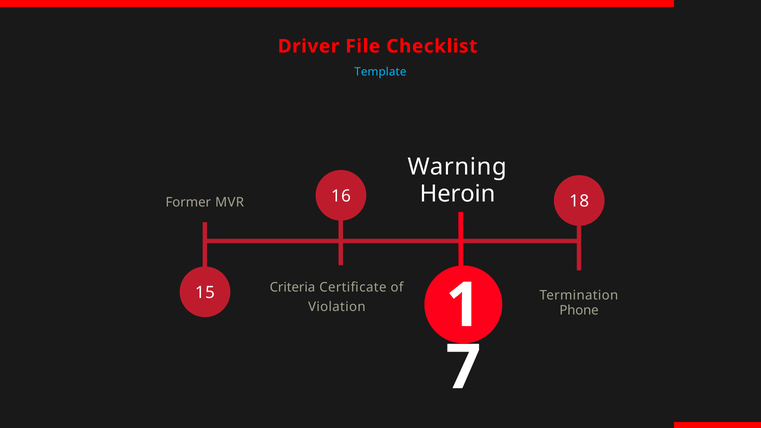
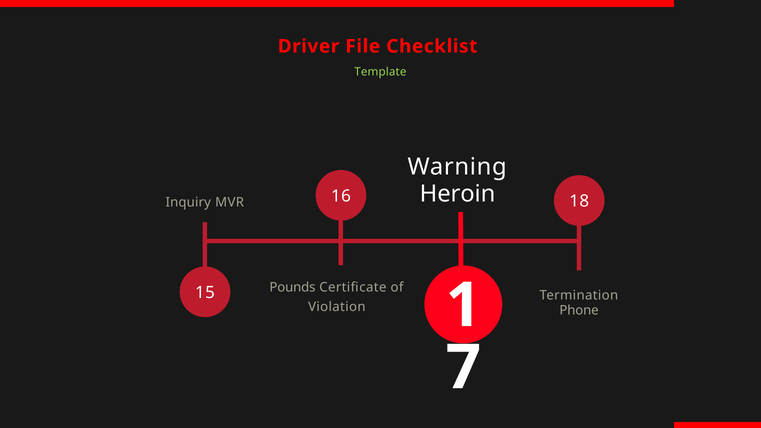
Template colour: light blue -> light green
Former: Former -> Inquiry
Criteria: Criteria -> Pounds
